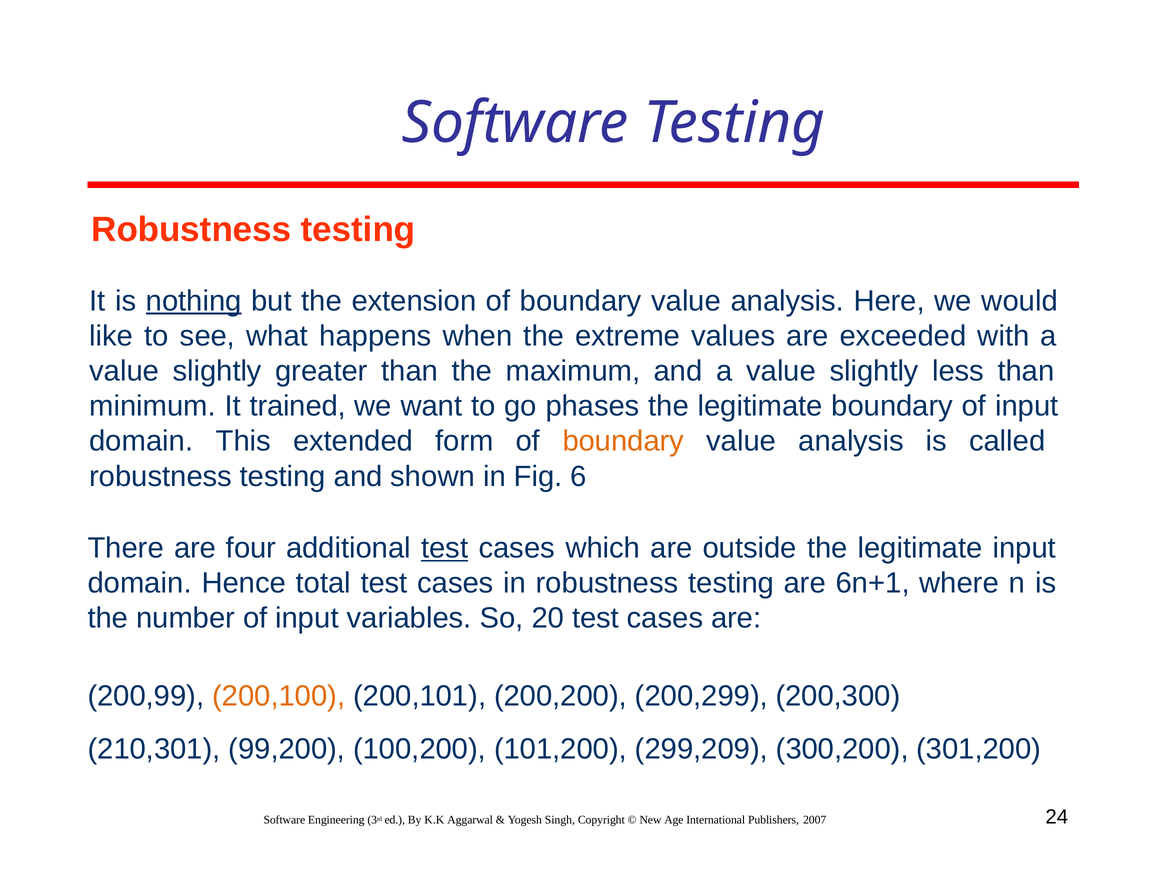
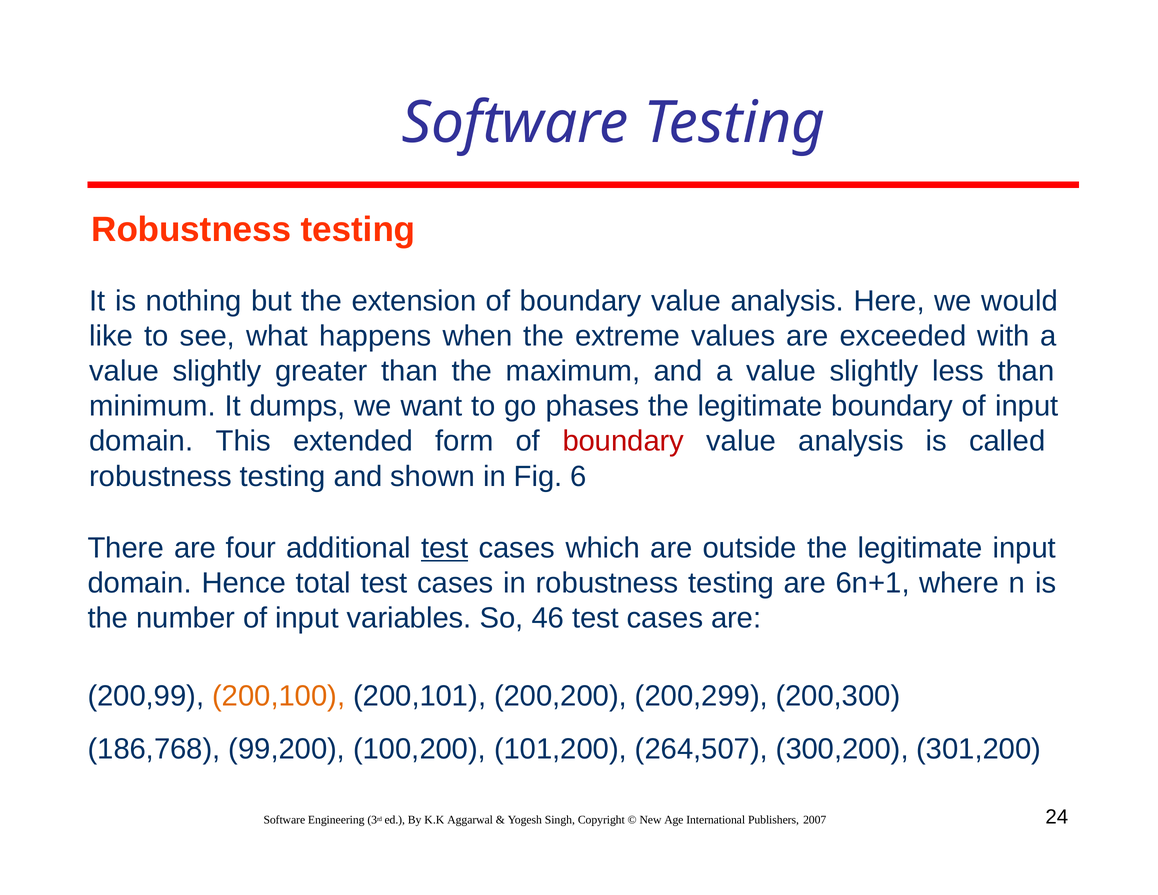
nothing underline: present -> none
trained: trained -> dumps
boundary at (623, 441) colour: orange -> red
20: 20 -> 46
210,301: 210,301 -> 186,768
299,209: 299,209 -> 264,507
